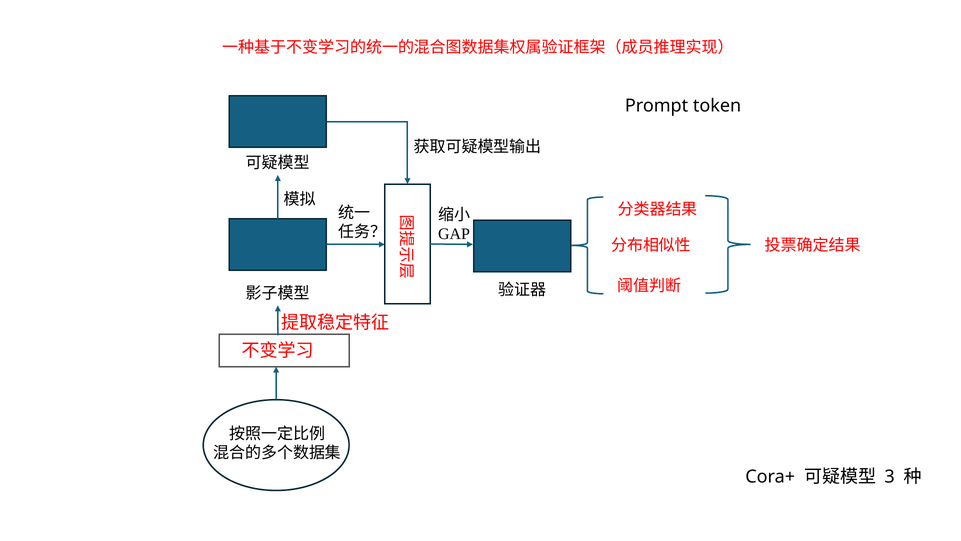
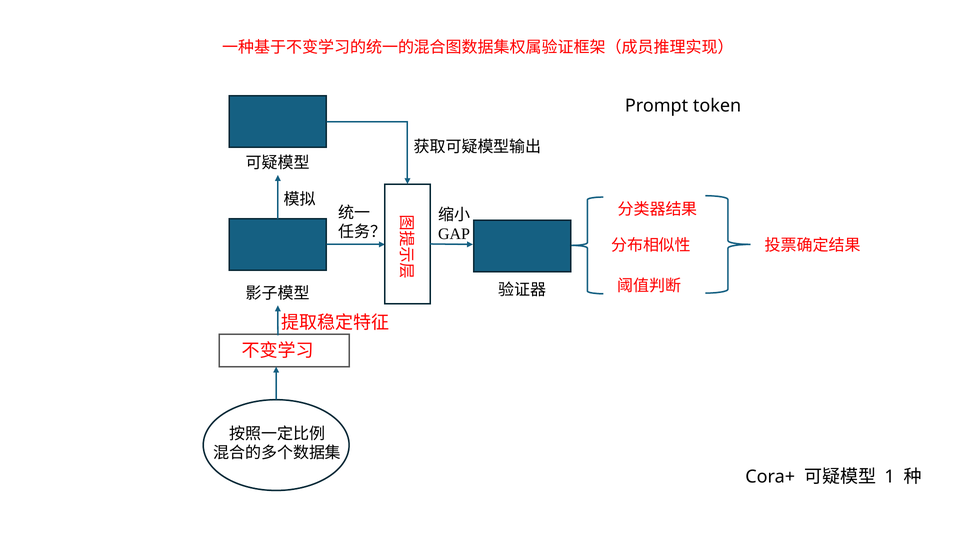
3: 3 -> 1
